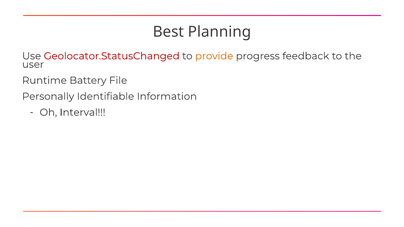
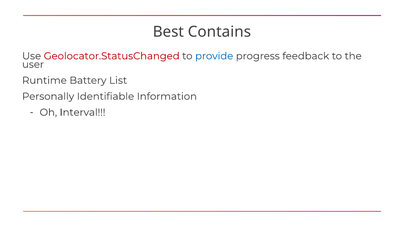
Planning: Planning -> Contains
provide colour: orange -> blue
File: File -> List
